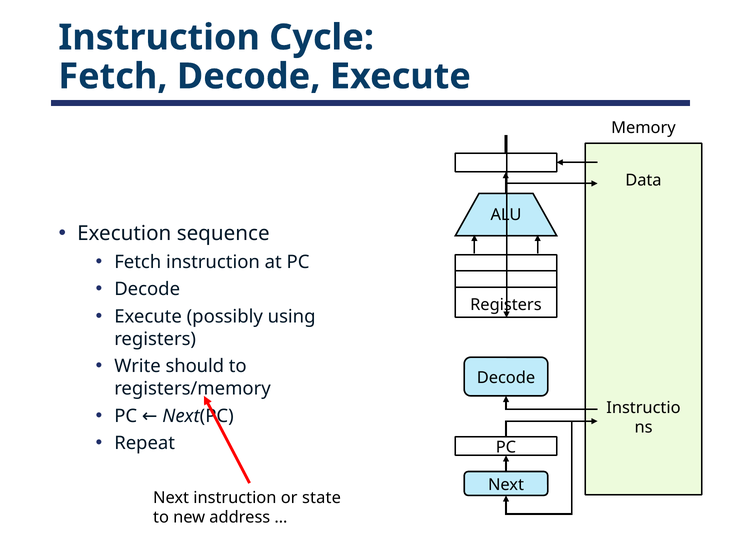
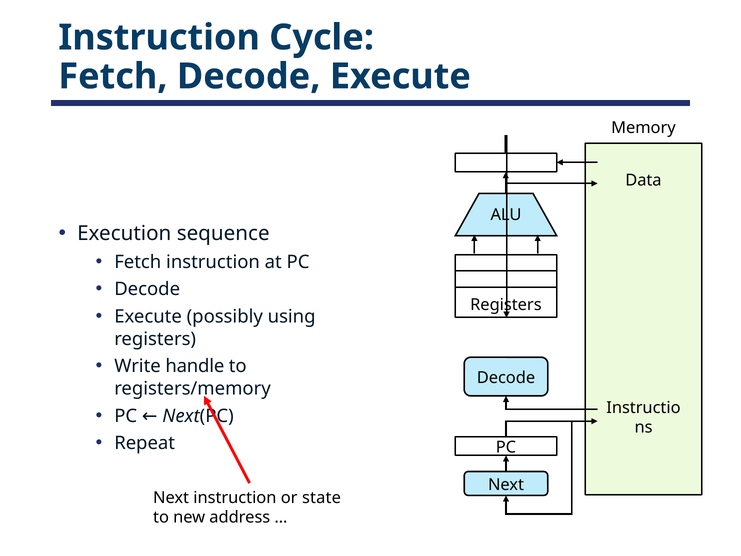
should: should -> handle
